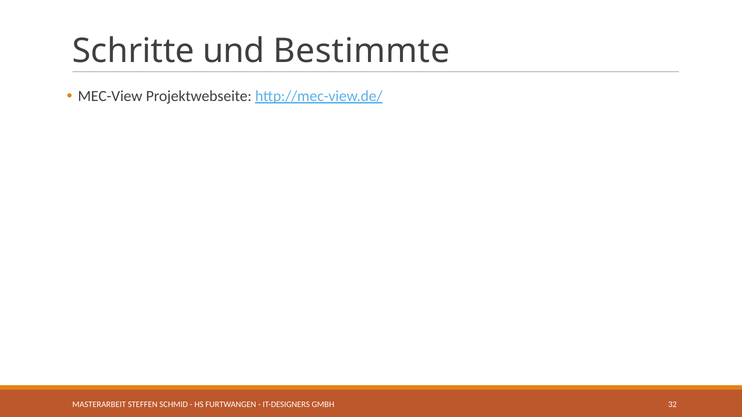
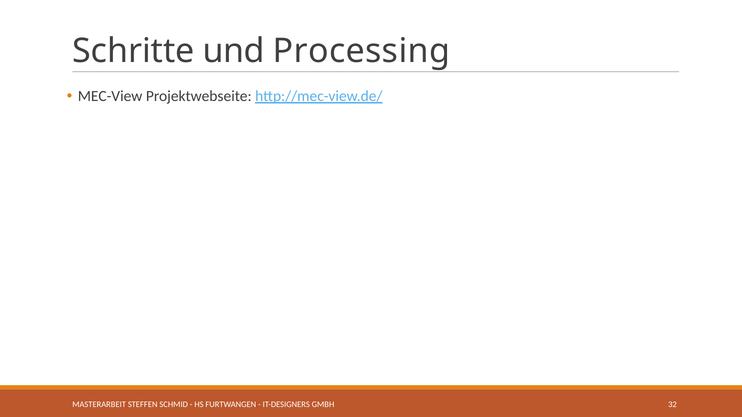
Bestimmte: Bestimmte -> Processing
